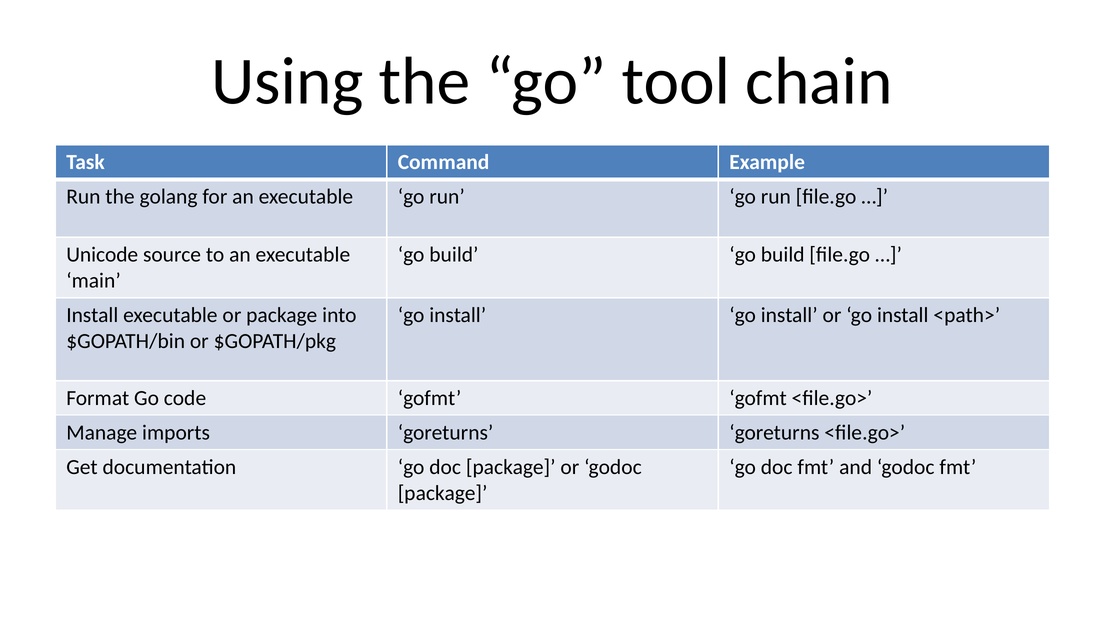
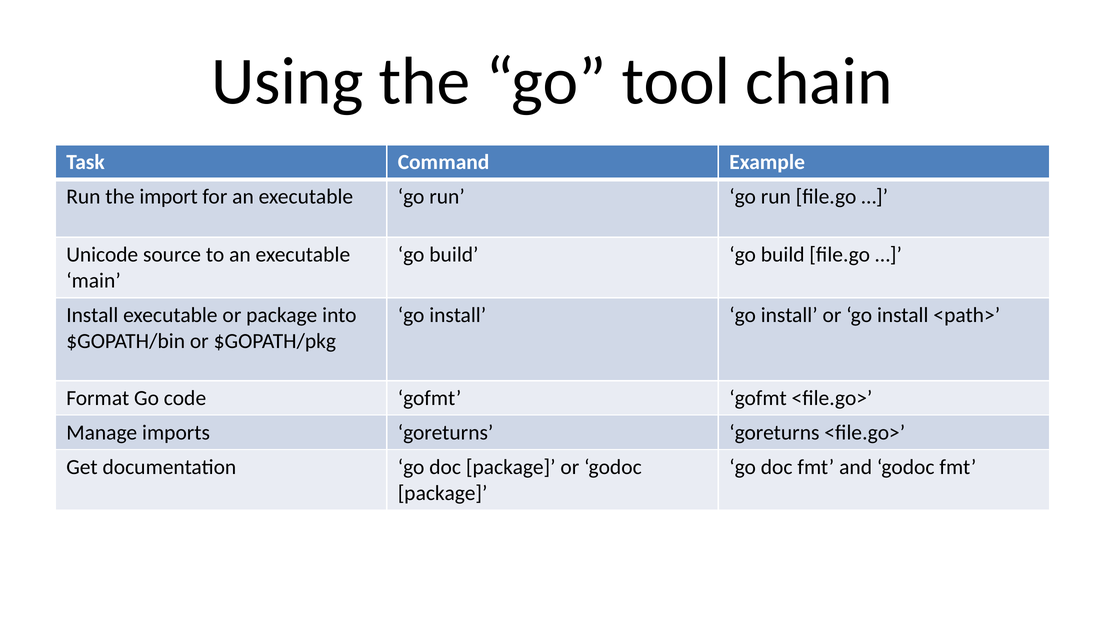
golang: golang -> import
